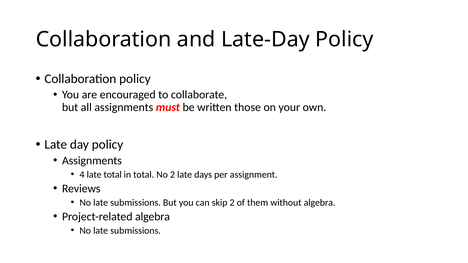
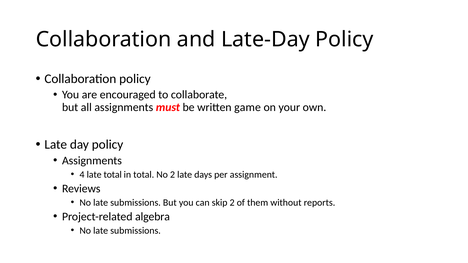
those: those -> game
without algebra: algebra -> reports
